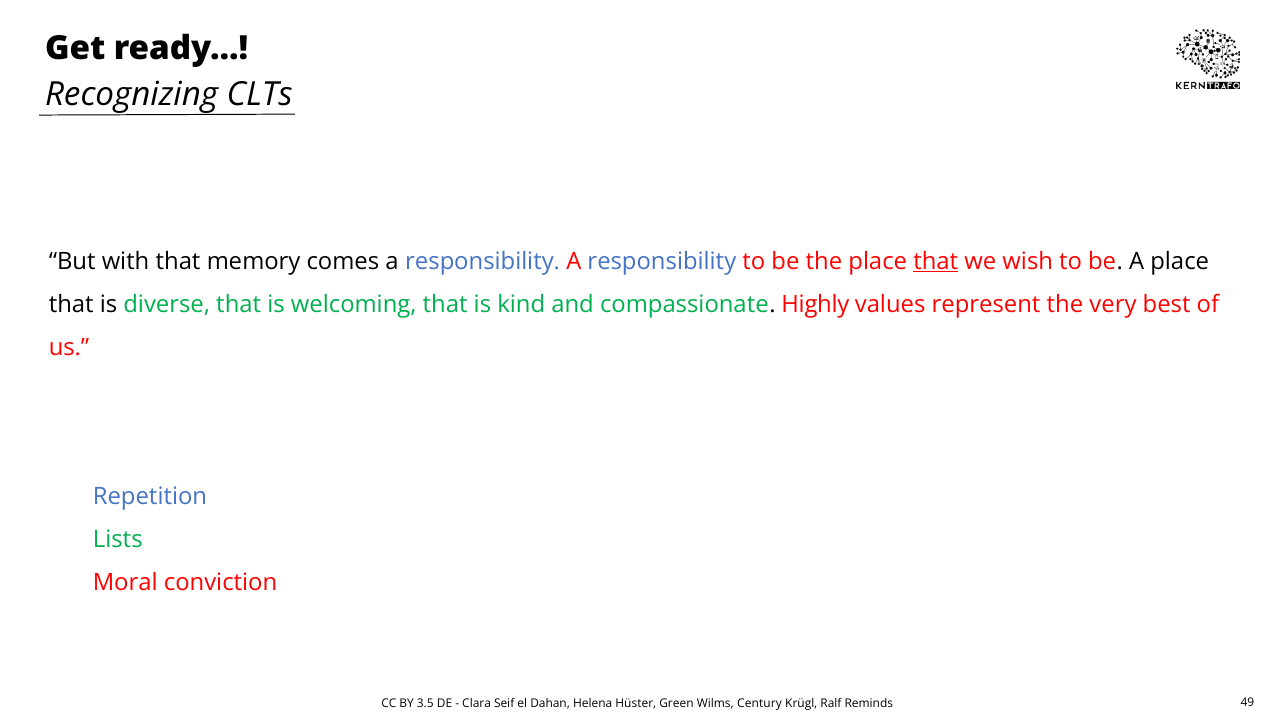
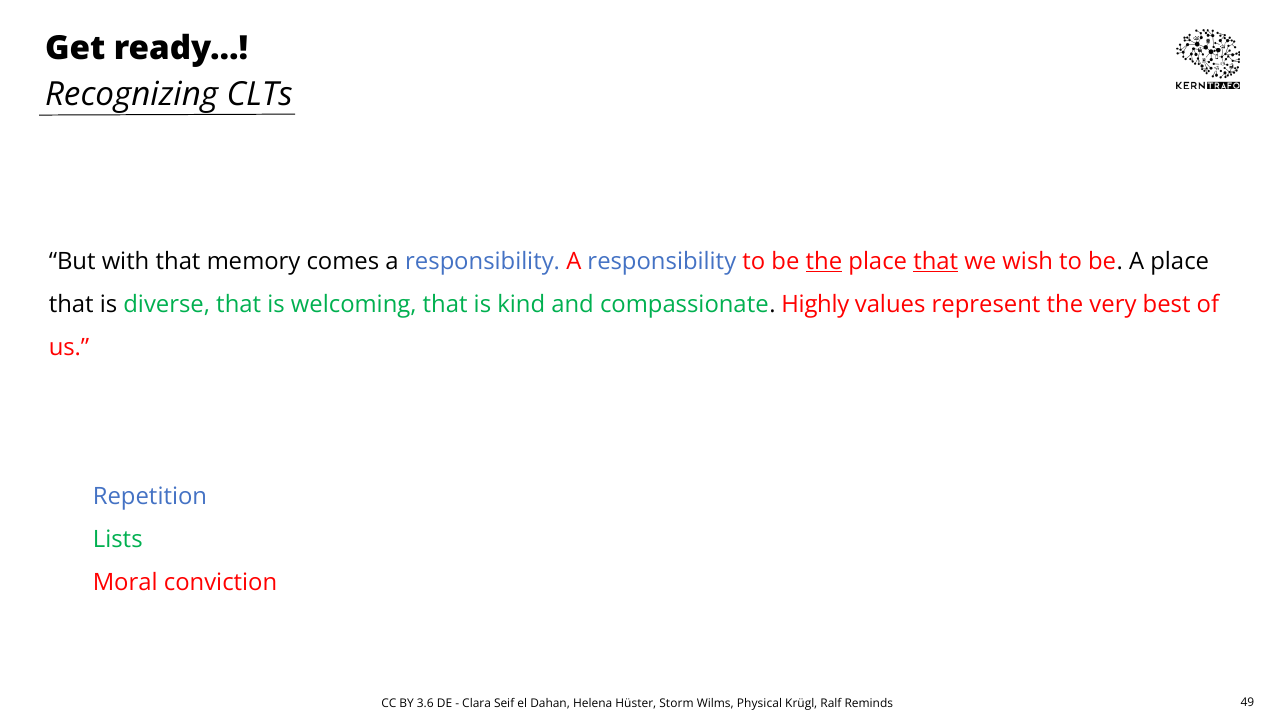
the at (824, 261) underline: none -> present
3.5: 3.5 -> 3.6
Green: Green -> Storm
Century: Century -> Physical
